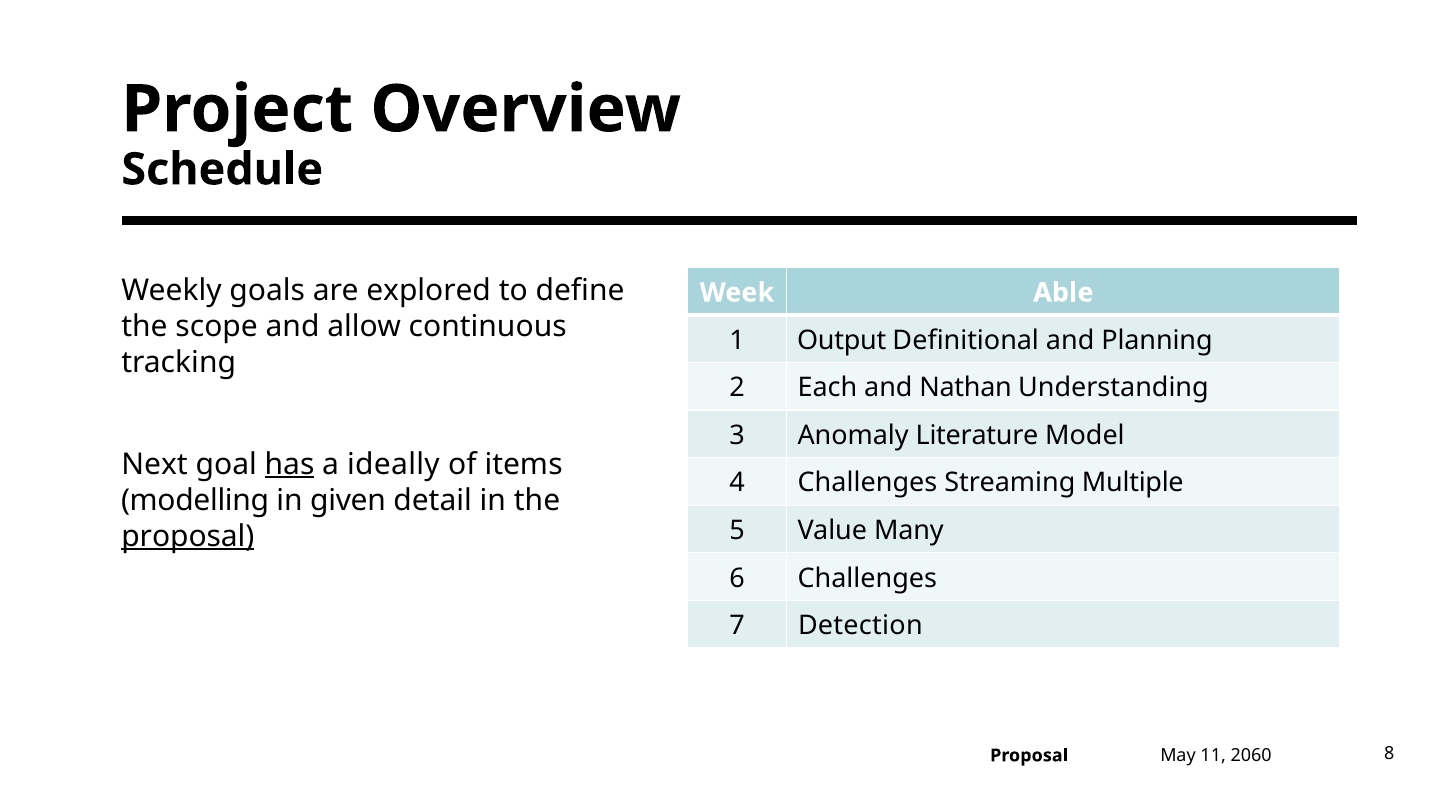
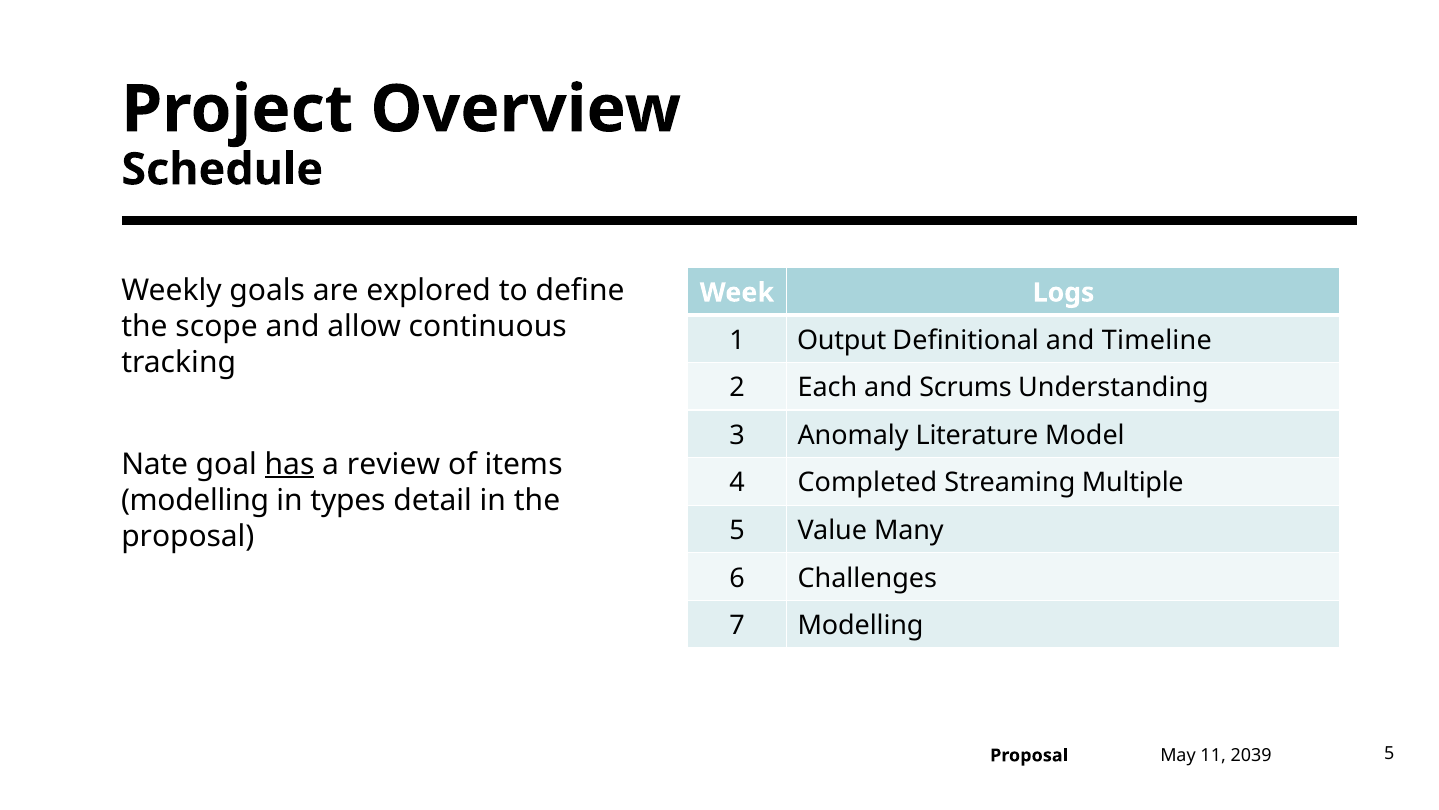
Able: Able -> Logs
Planning: Planning -> Timeline
Nathan: Nathan -> Scrums
Next: Next -> Nate
ideally: ideally -> review
4 Challenges: Challenges -> Completed
given: given -> types
proposal at (188, 536) underline: present -> none
7 Detection: Detection -> Modelling
2060: 2060 -> 2039
Proposal 8: 8 -> 5
